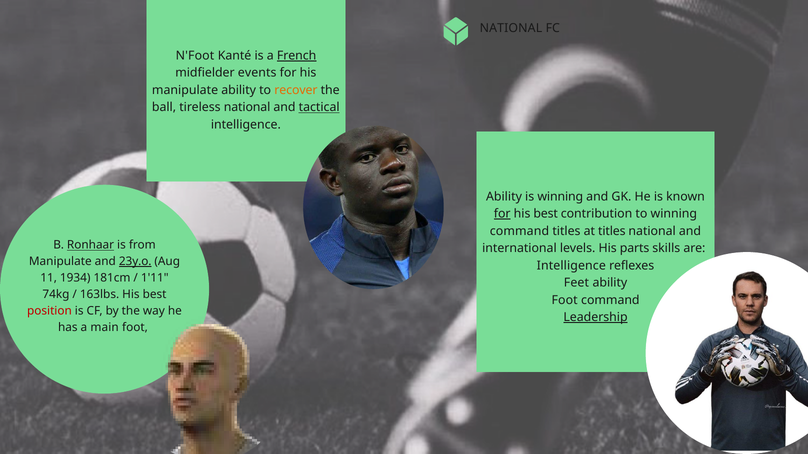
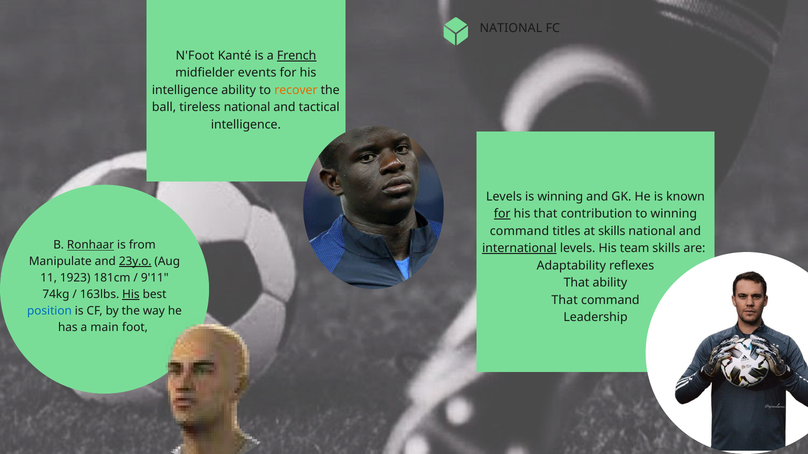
manipulate at (185, 90): manipulate -> intelligence
tactical underline: present -> none
Ability at (504, 197): Ability -> Levels
best at (546, 214): best -> that
at titles: titles -> skills
international underline: none -> present
parts: parts -> team
Intelligence at (571, 266): Intelligence -> Adaptability
1934: 1934 -> 1923
1'11: 1'11 -> 9'11
Feet at (576, 283): Feet -> That
His at (131, 295) underline: none -> present
Foot at (565, 300): Foot -> That
position colour: red -> blue
Leadership underline: present -> none
